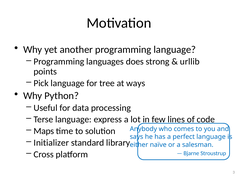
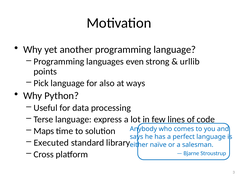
does: does -> even
tree: tree -> also
Initializer: Initializer -> Executed
